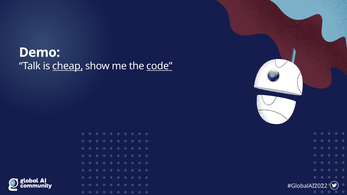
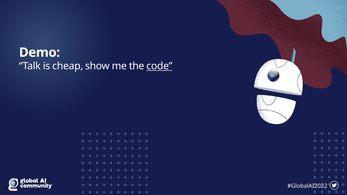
cheap underline: present -> none
